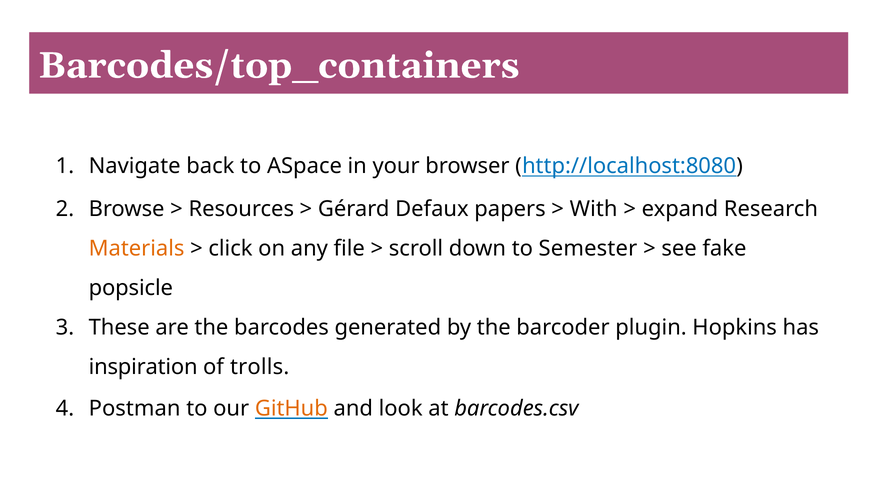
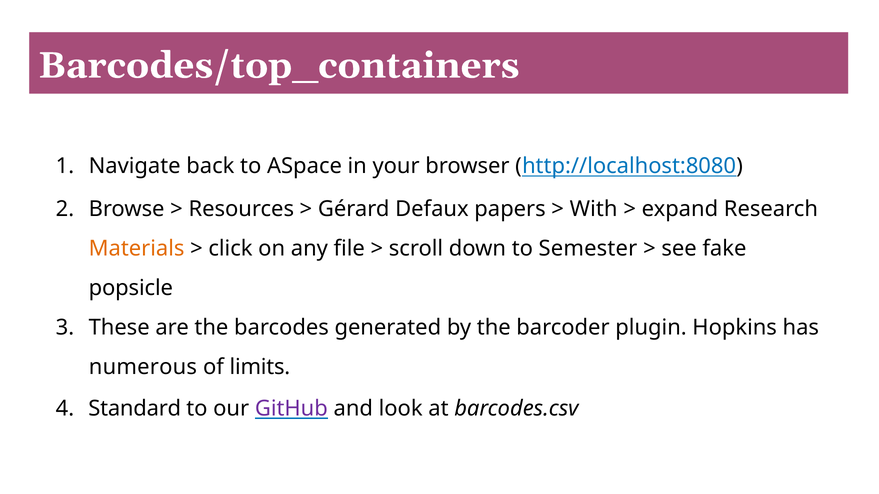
inspiration: inspiration -> numerous
trolls: trolls -> limits
Postman: Postman -> Standard
GitHub colour: orange -> purple
